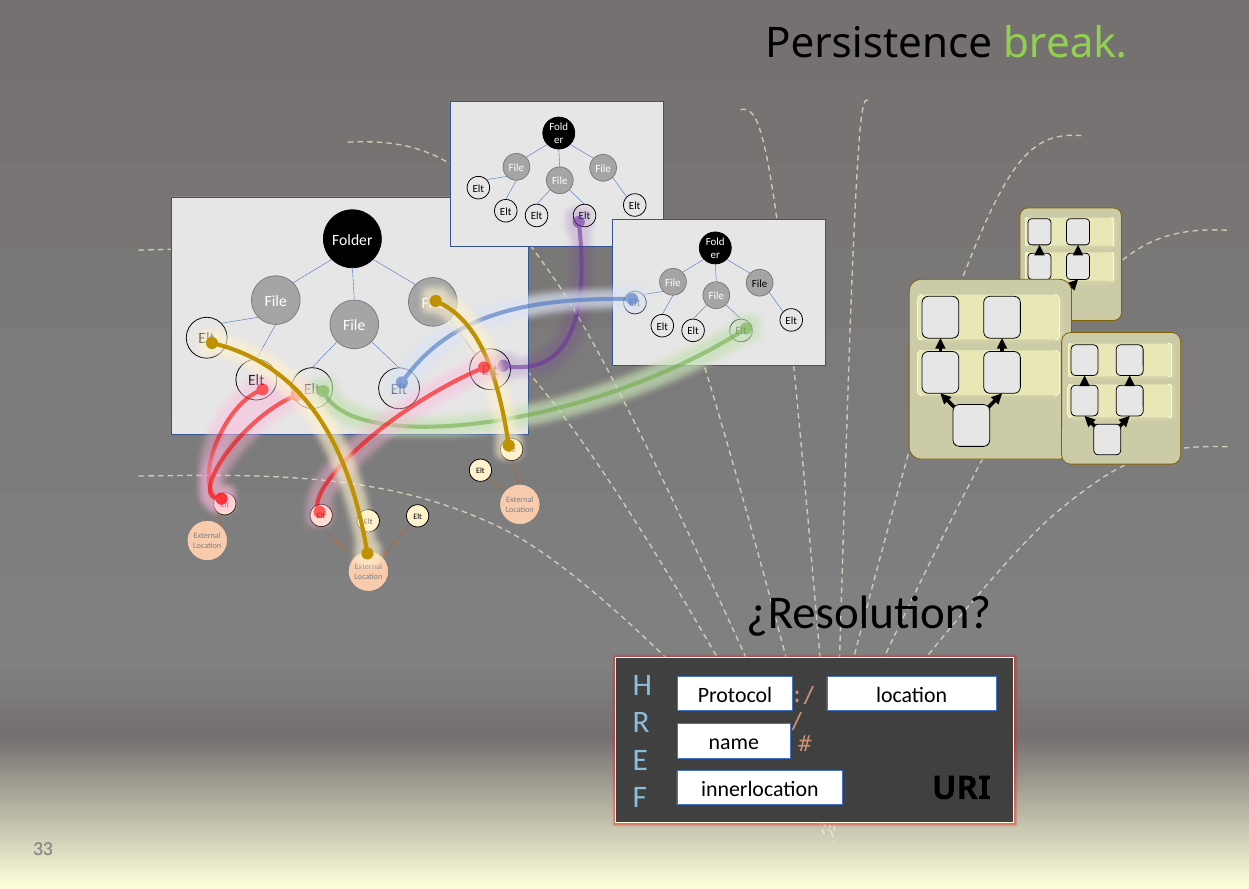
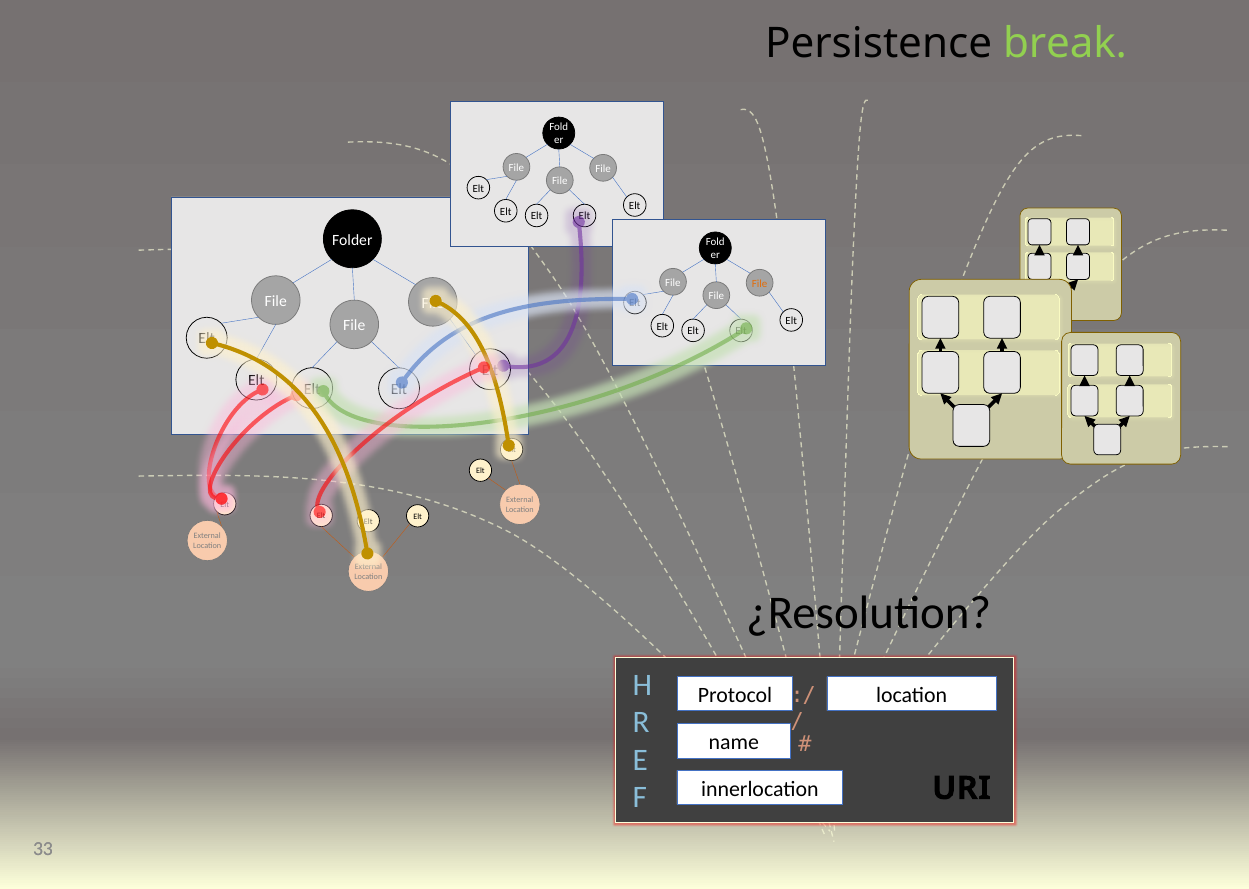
File at (760, 283) colour: black -> orange
